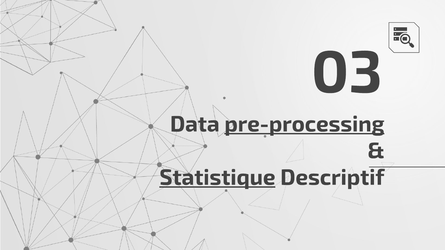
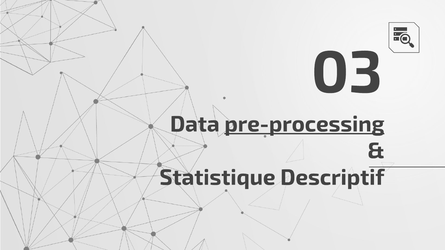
Statistique underline: present -> none
